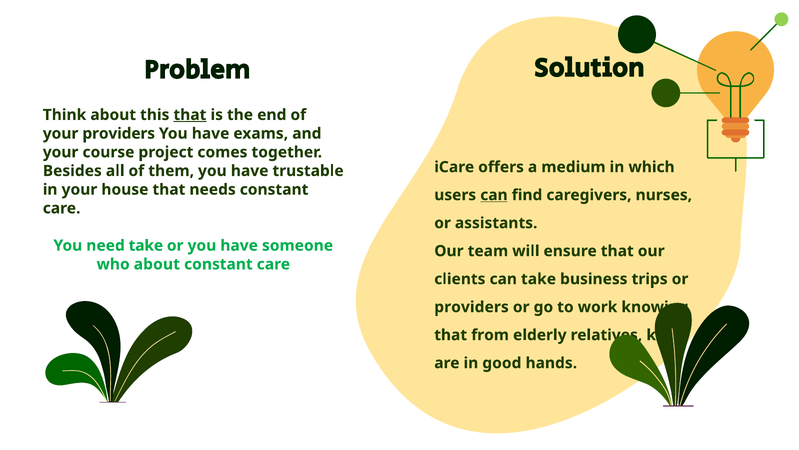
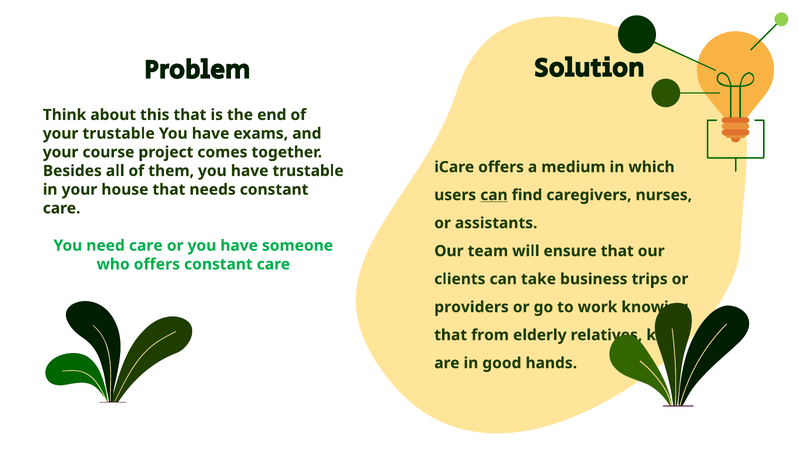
that at (190, 115) underline: present -> none
your providers: providers -> trustable
need take: take -> care
who about: about -> offers
